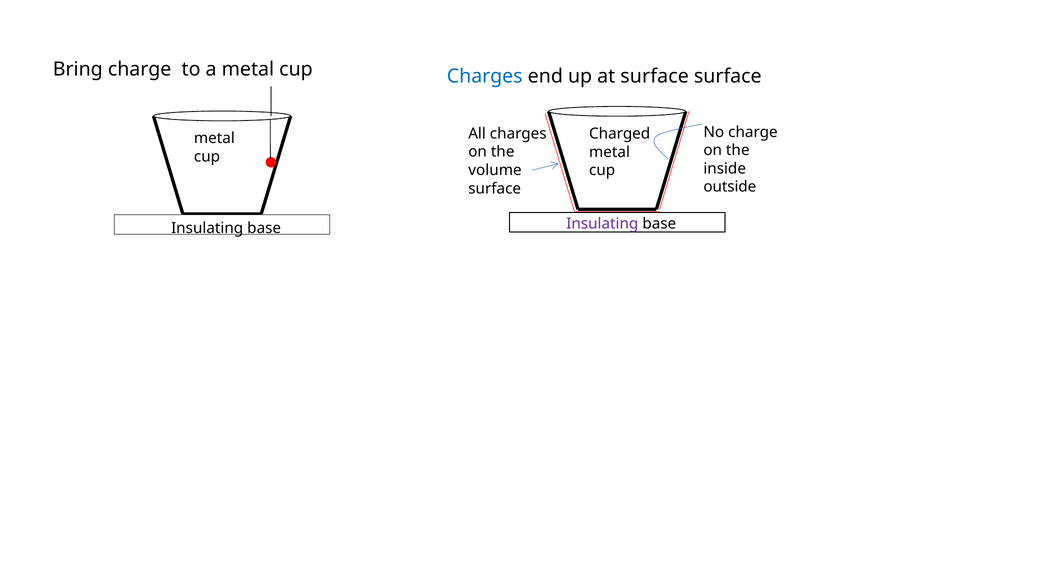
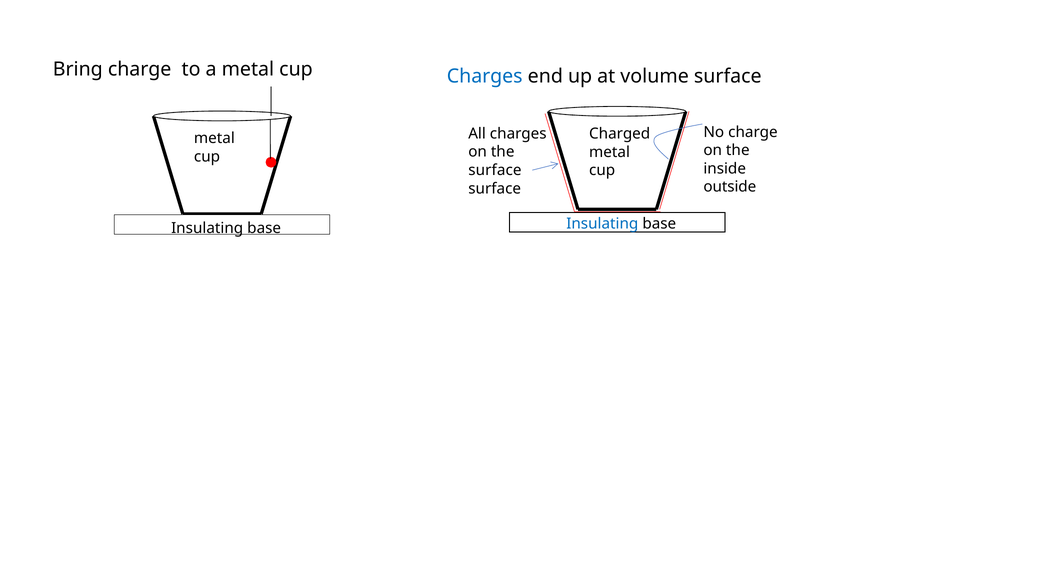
at surface: surface -> volume
volume at (495, 170): volume -> surface
Insulating at (602, 223) colour: purple -> blue
